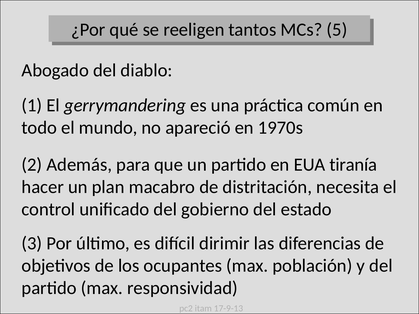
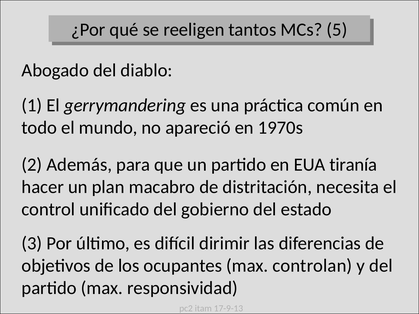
población: población -> controlan
